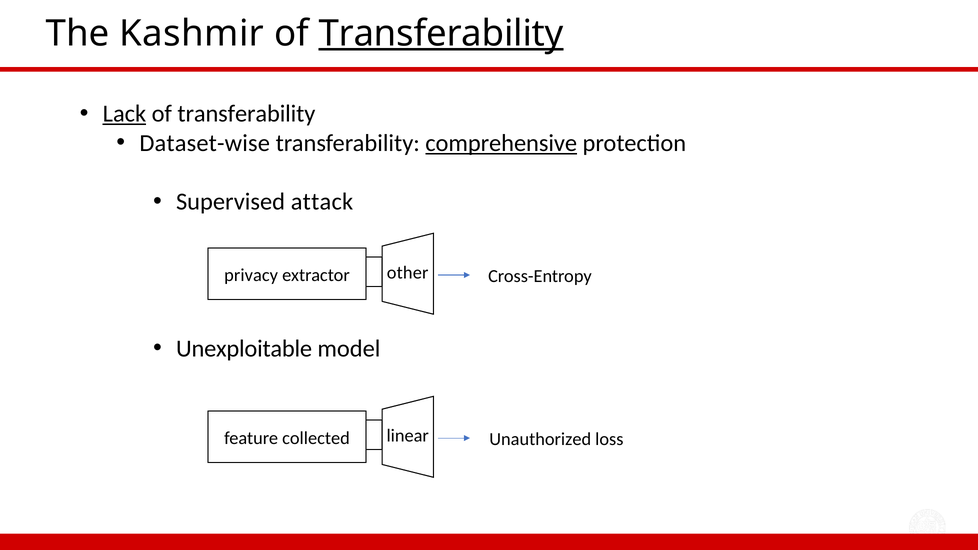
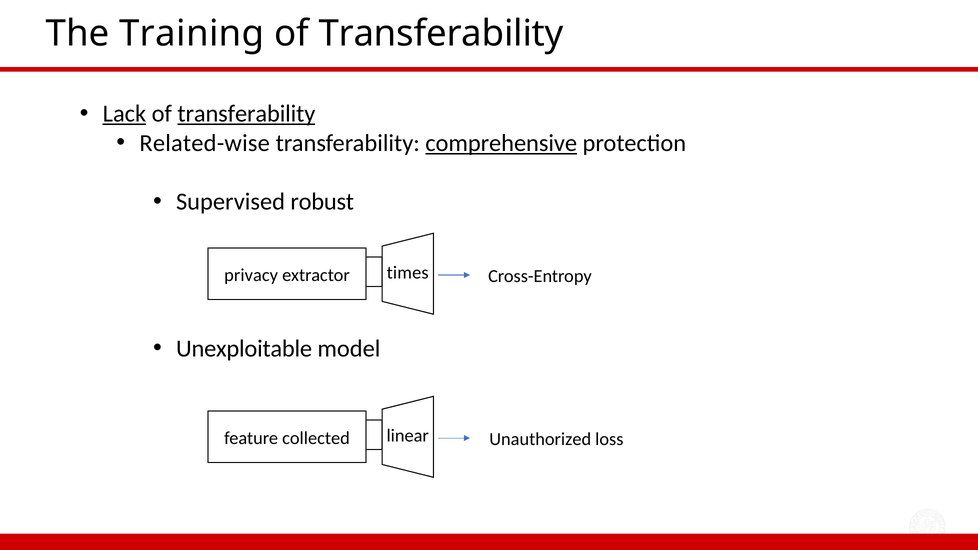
Kashmir: Kashmir -> Training
Transferability at (441, 33) underline: present -> none
transferability at (246, 114) underline: none -> present
Dataset-wise: Dataset-wise -> Related-wise
attack: attack -> robust
other: other -> times
